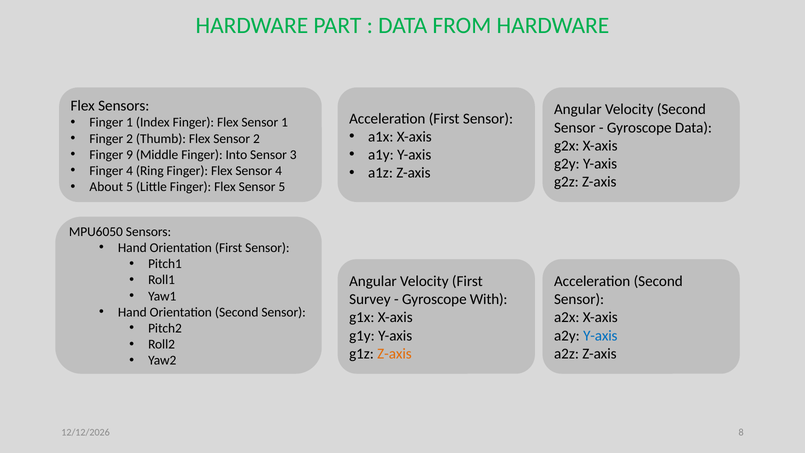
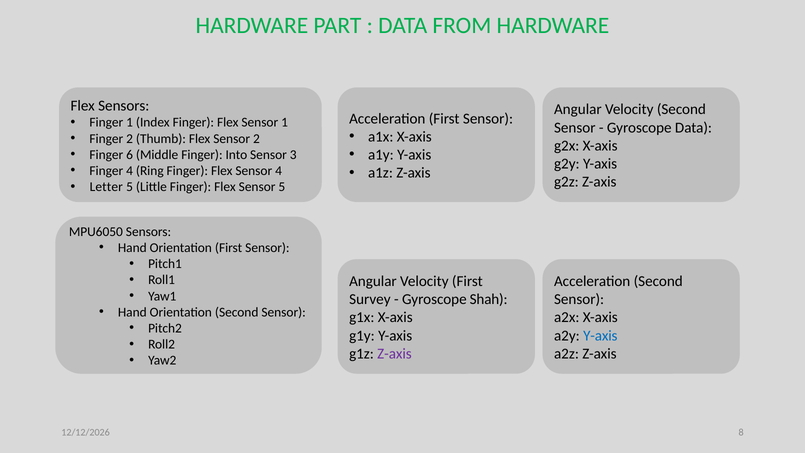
9: 9 -> 6
About: About -> Letter
With: With -> Shah
Z-axis at (394, 354) colour: orange -> purple
